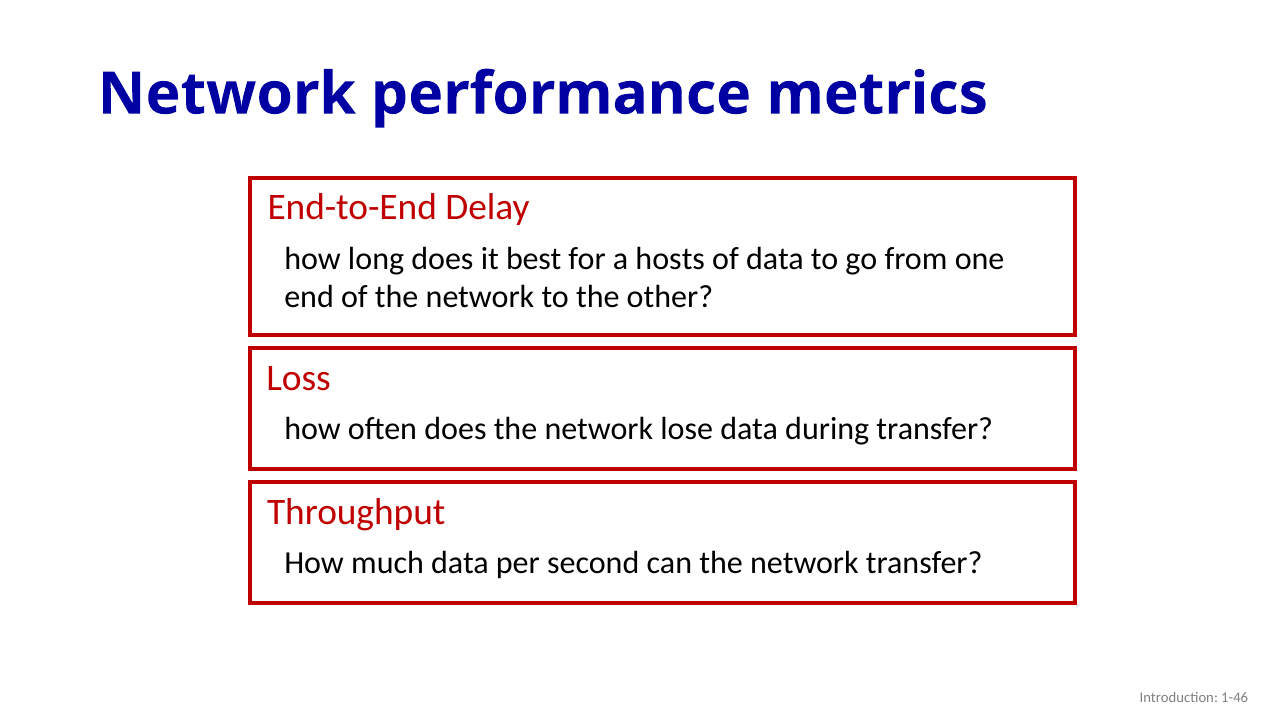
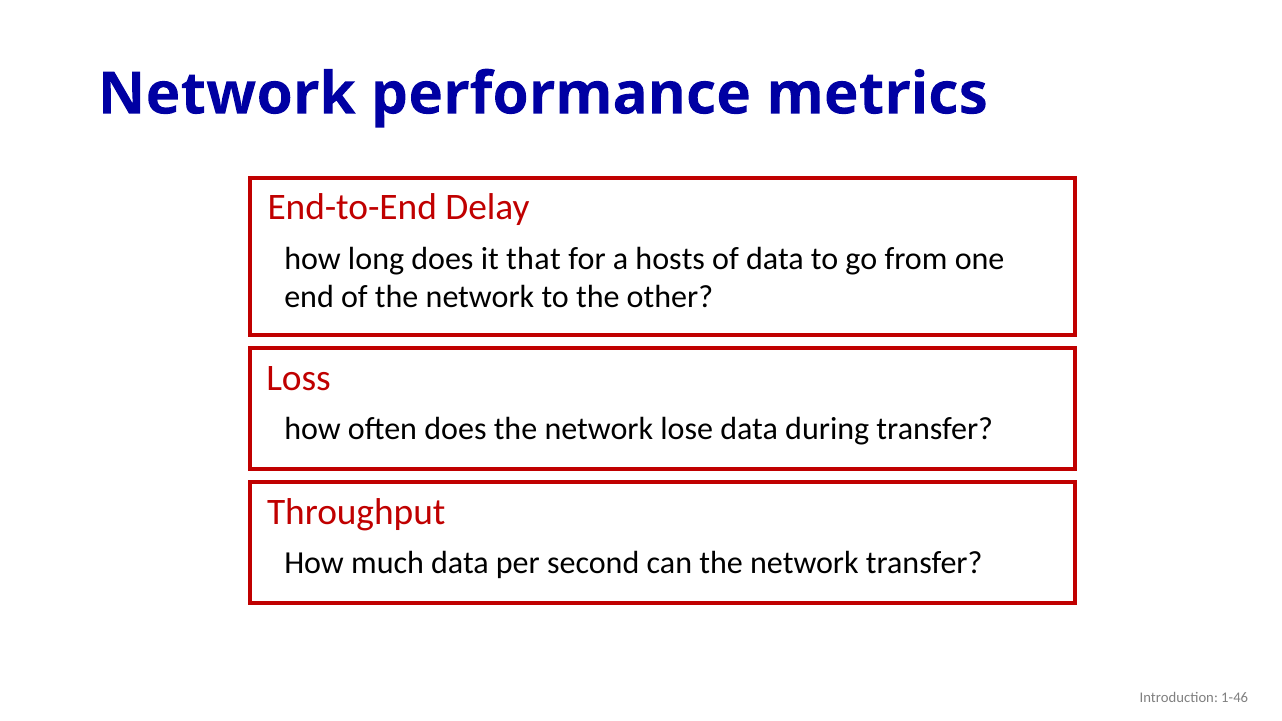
best: best -> that
